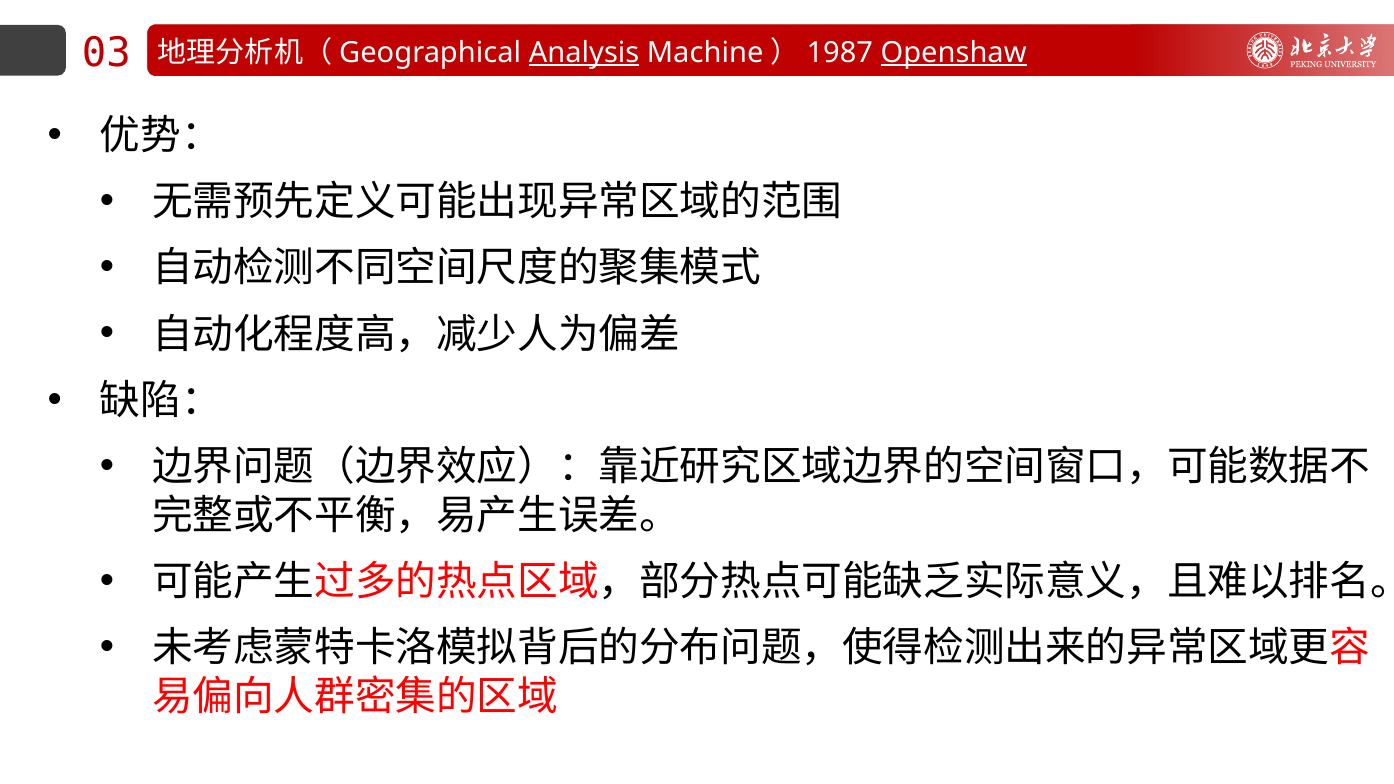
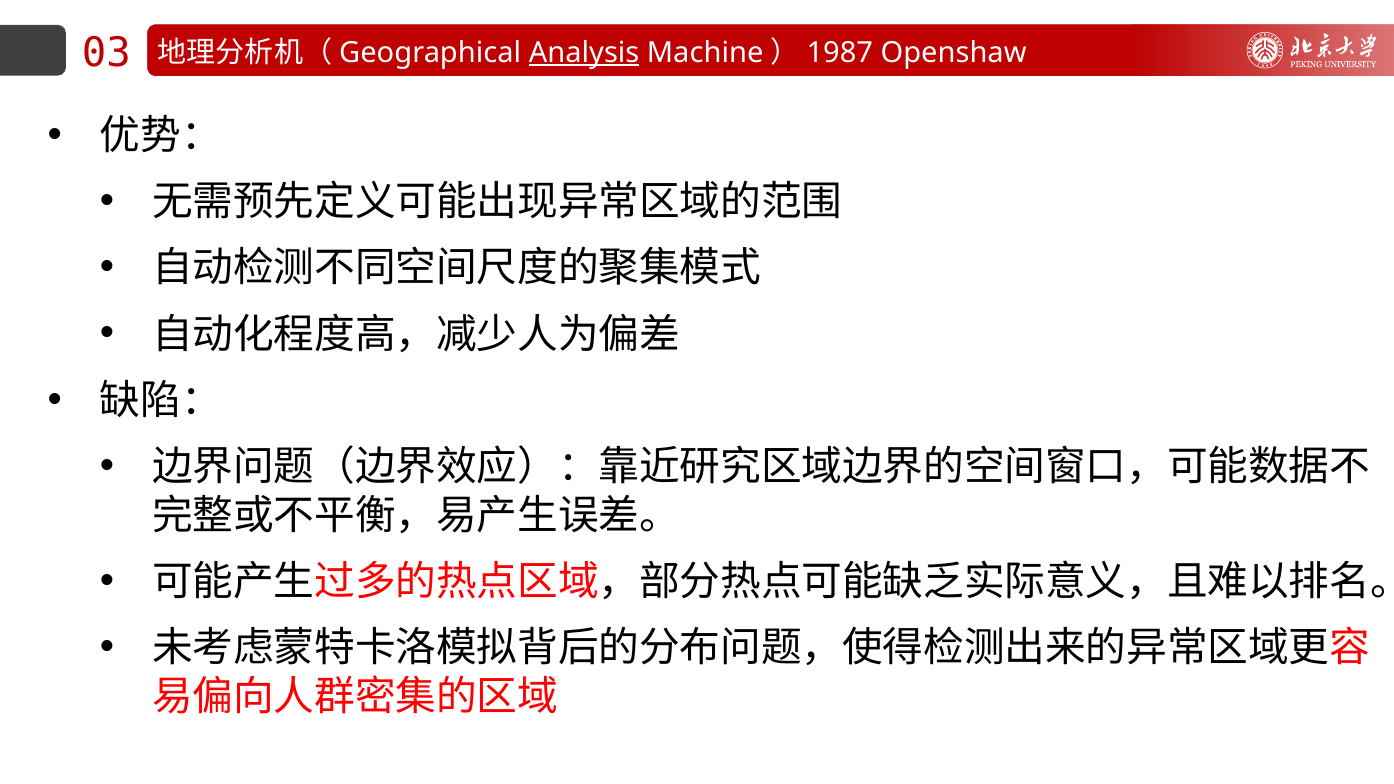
Openshaw underline: present -> none
